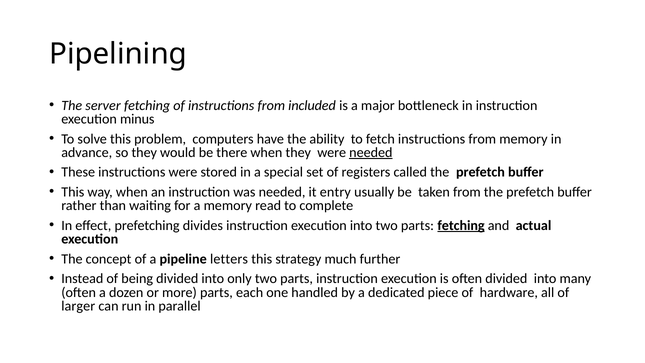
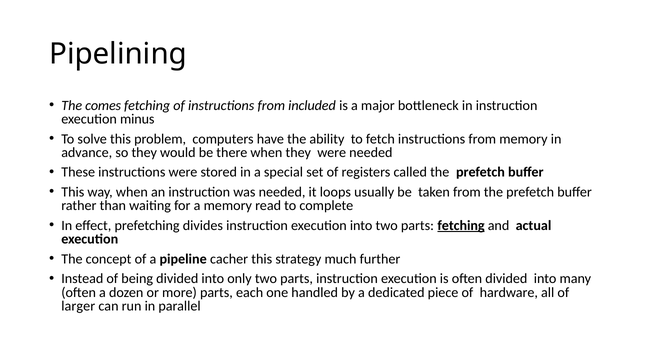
server: server -> comes
needed at (371, 152) underline: present -> none
entry: entry -> loops
letters: letters -> cacher
